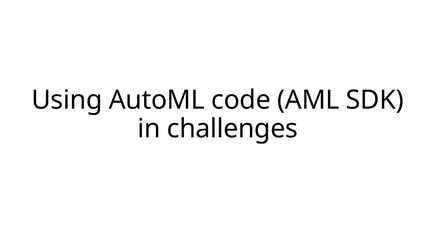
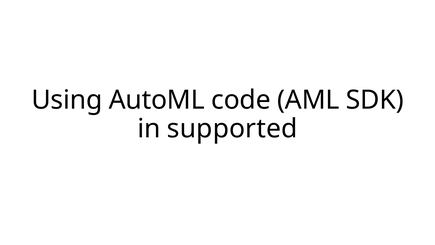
challenges: challenges -> supported
